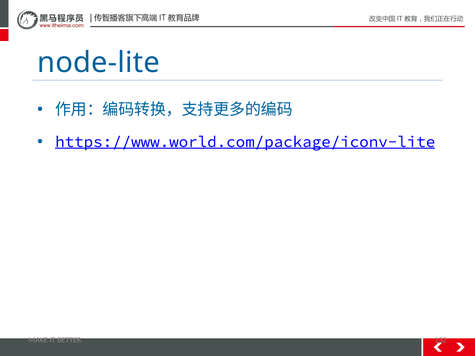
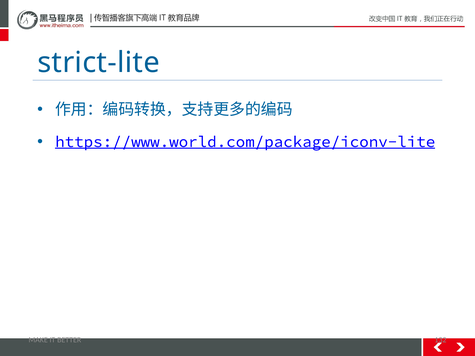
node-lite: node-lite -> strict-lite
